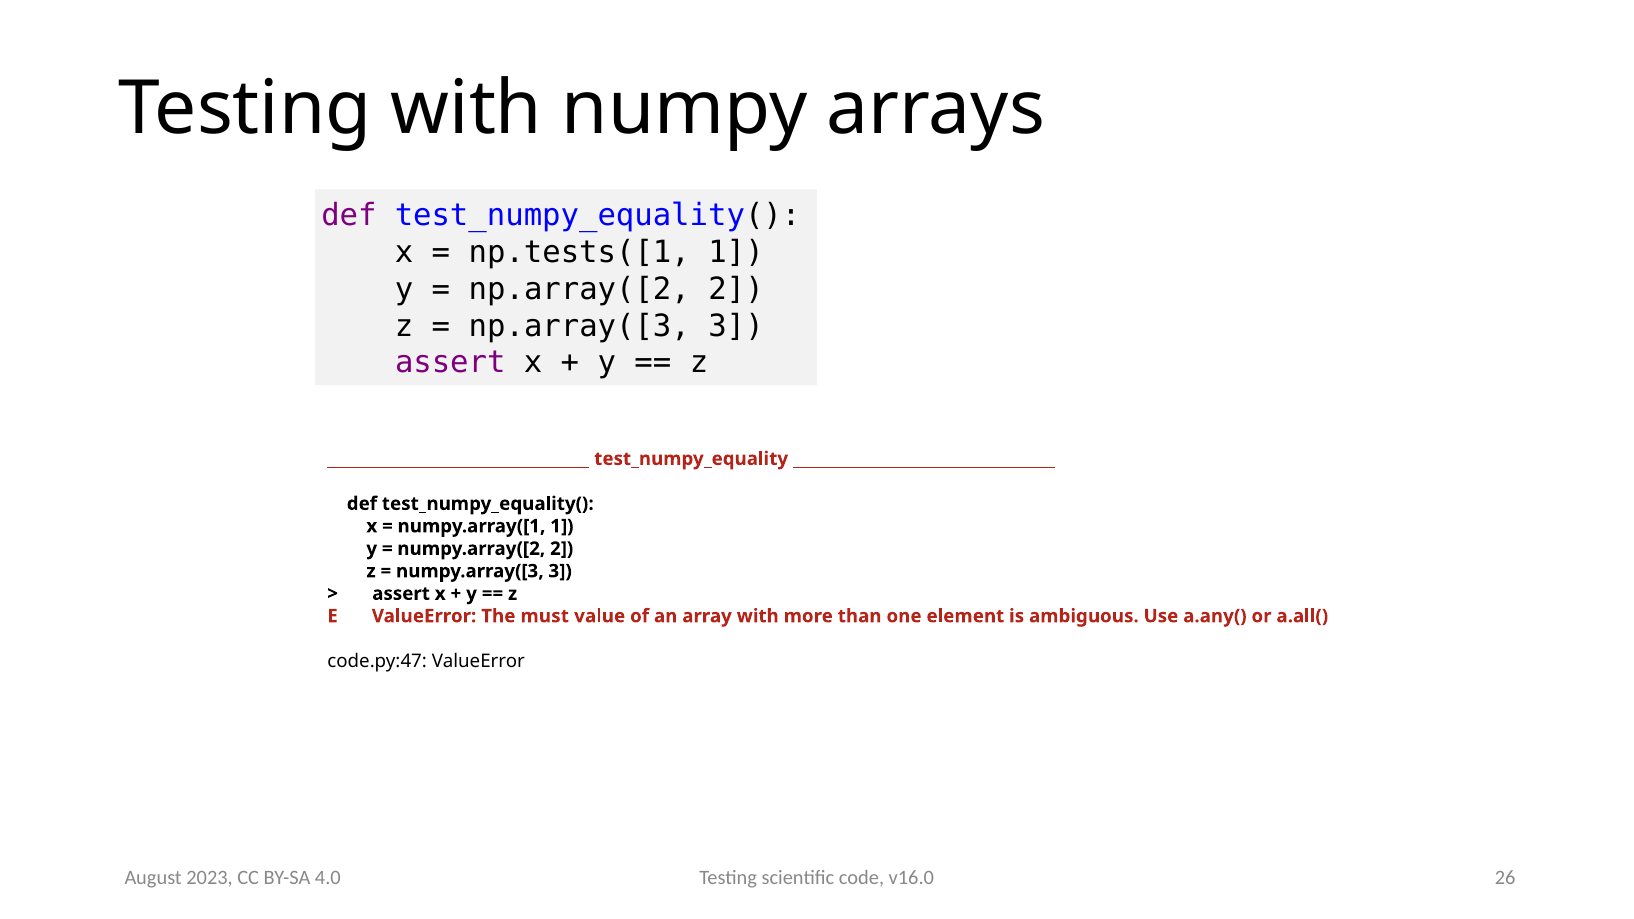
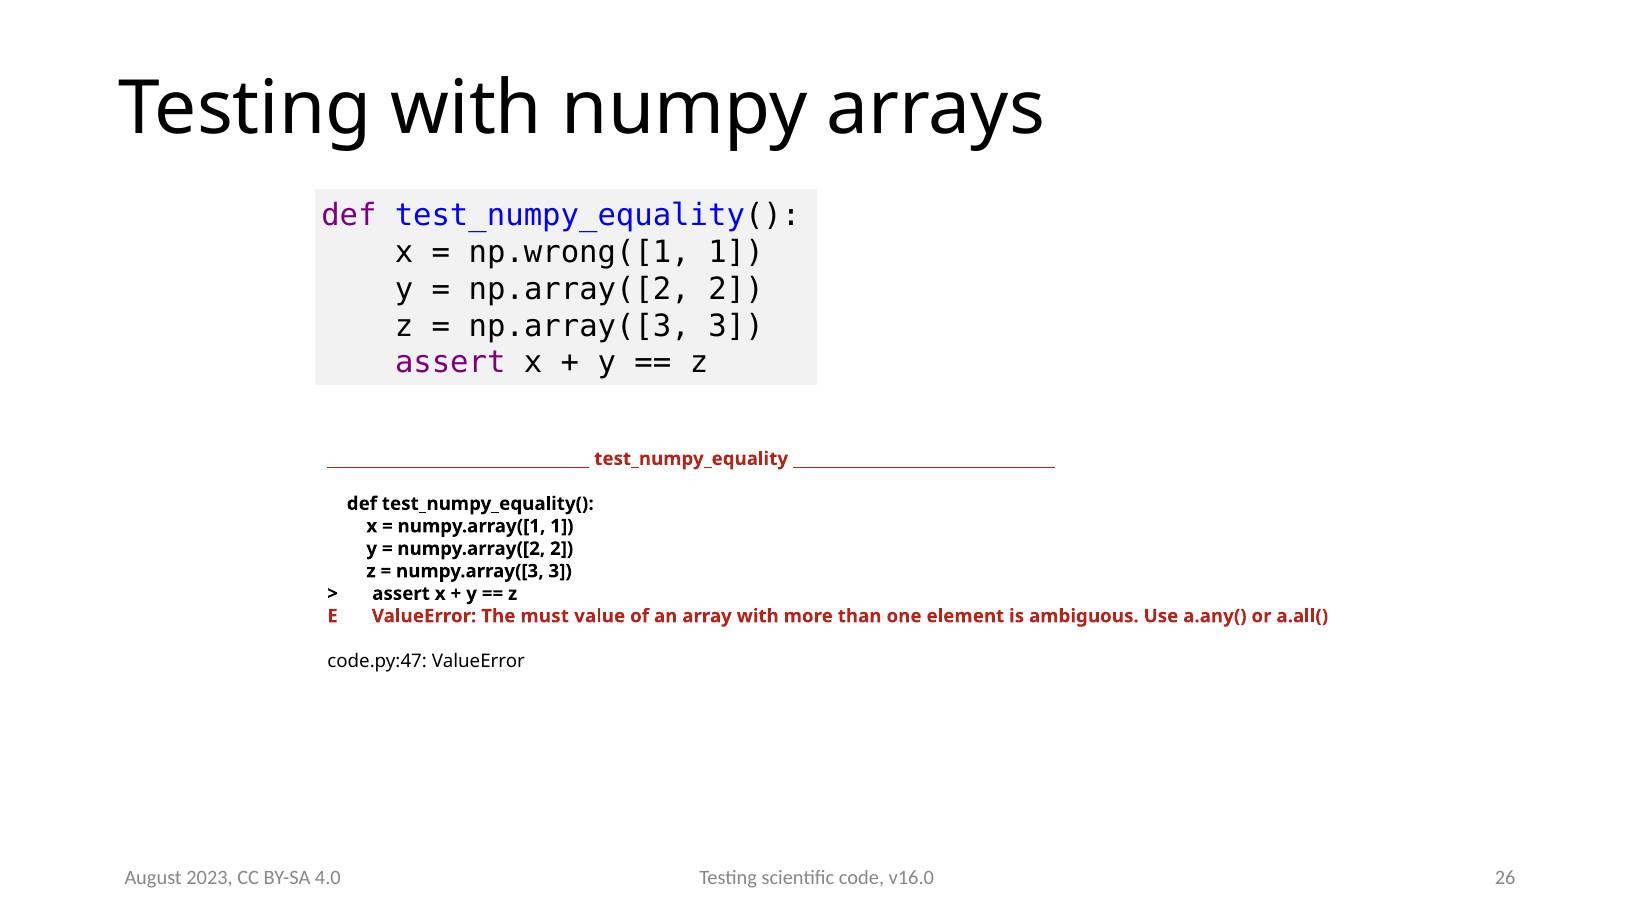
np.tests([1: np.tests([1 -> np.wrong([1
